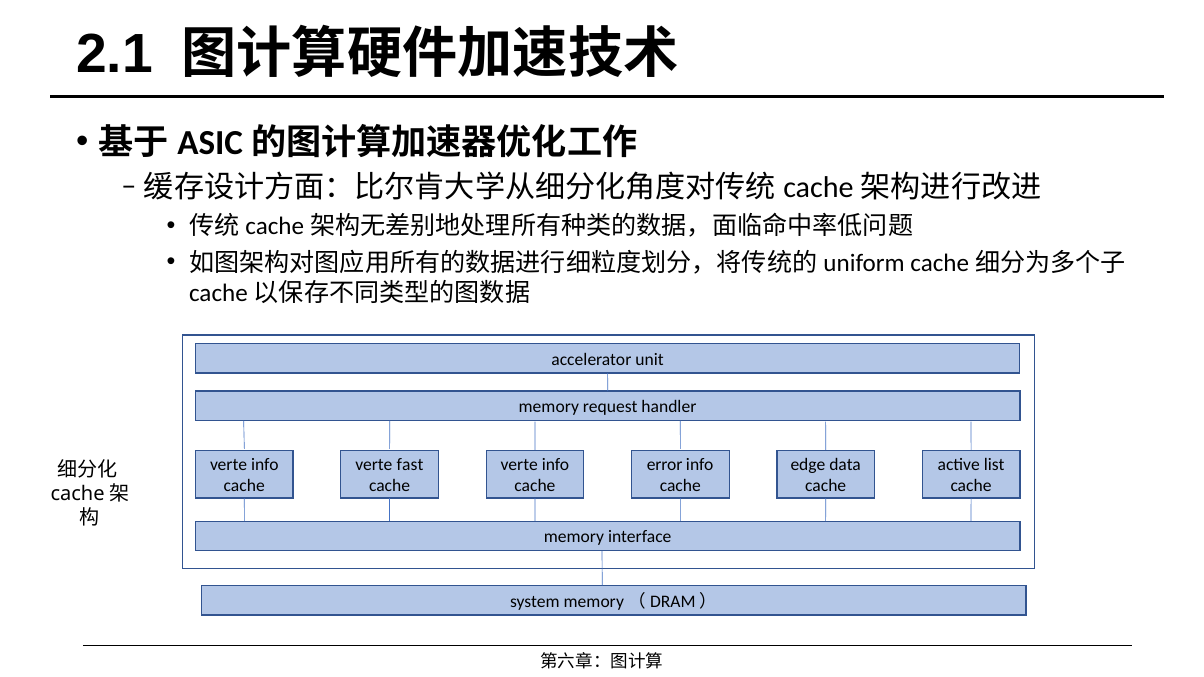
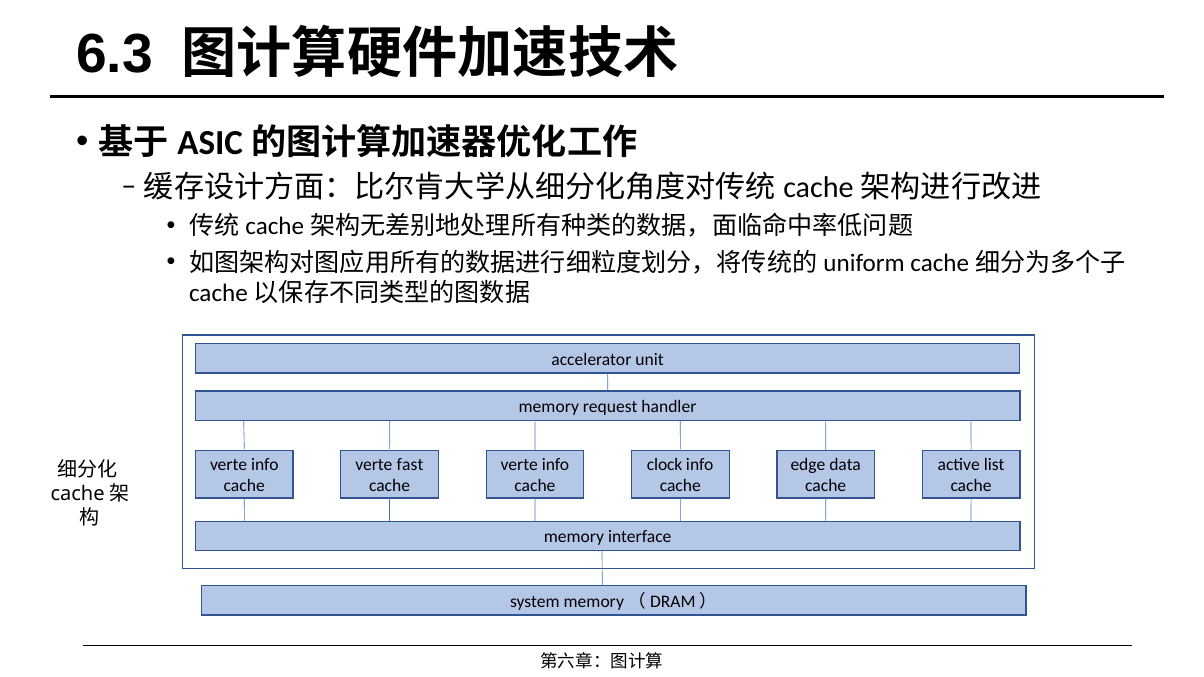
2.1: 2.1 -> 6.3
error: error -> clock
